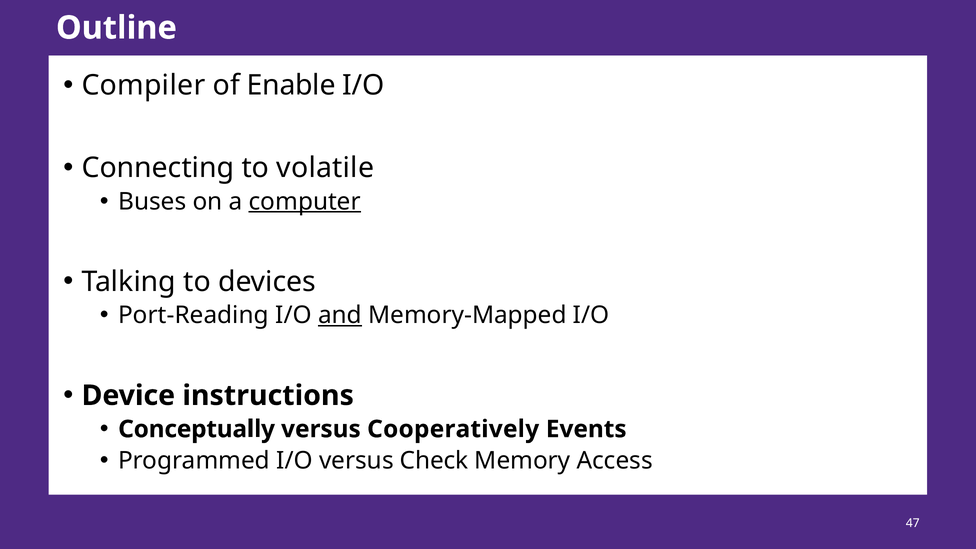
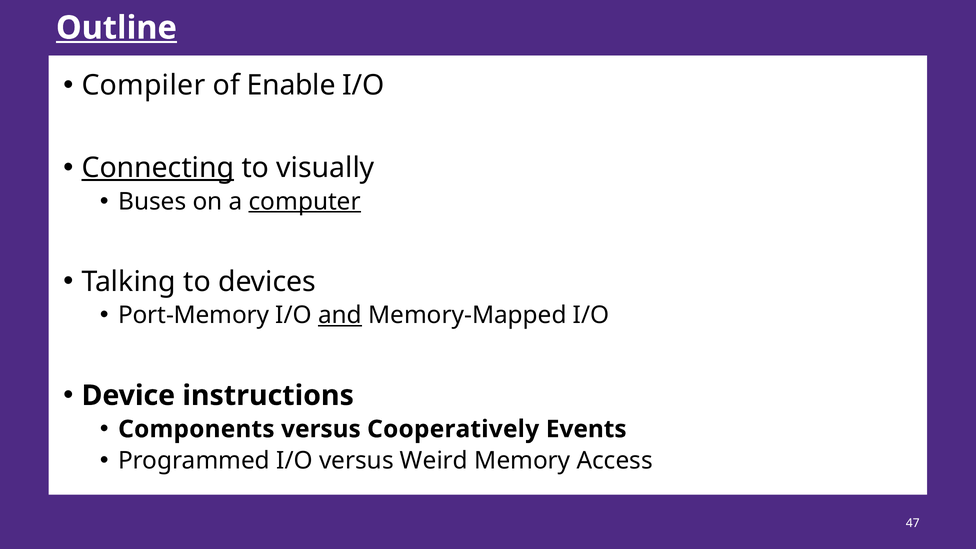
Outline underline: none -> present
Connecting underline: none -> present
volatile: volatile -> visually
Port-Reading: Port-Reading -> Port-Memory
Conceptually: Conceptually -> Components
Check: Check -> Weird
